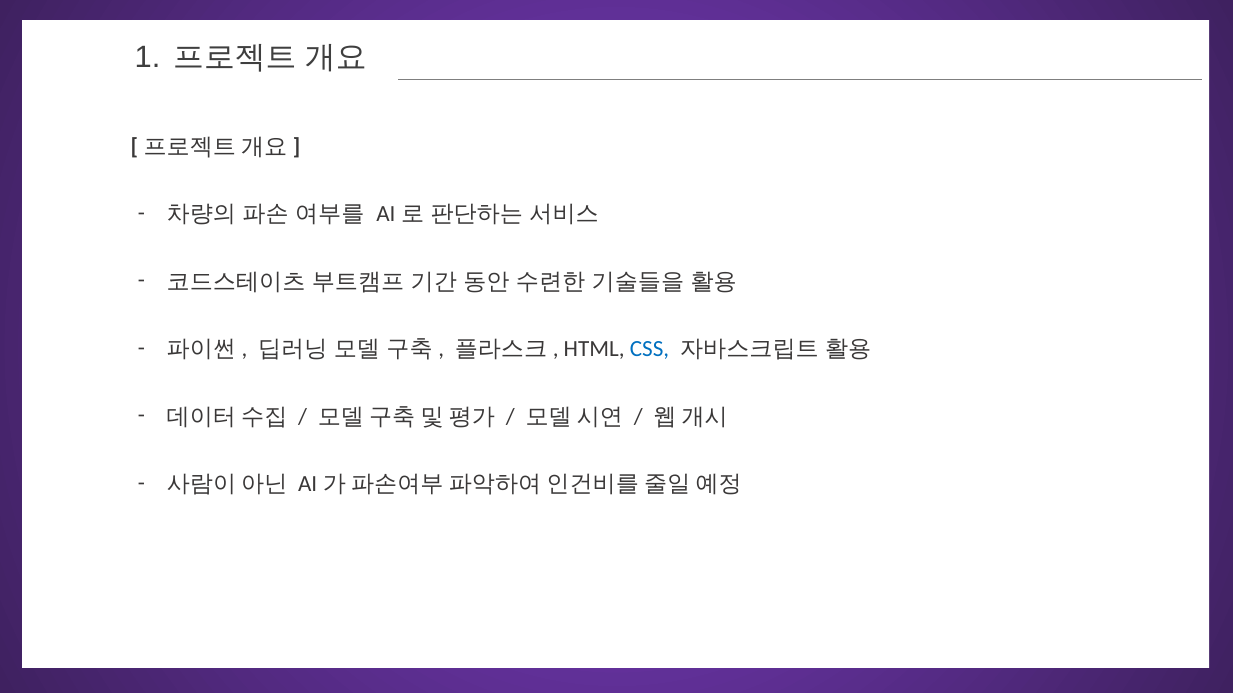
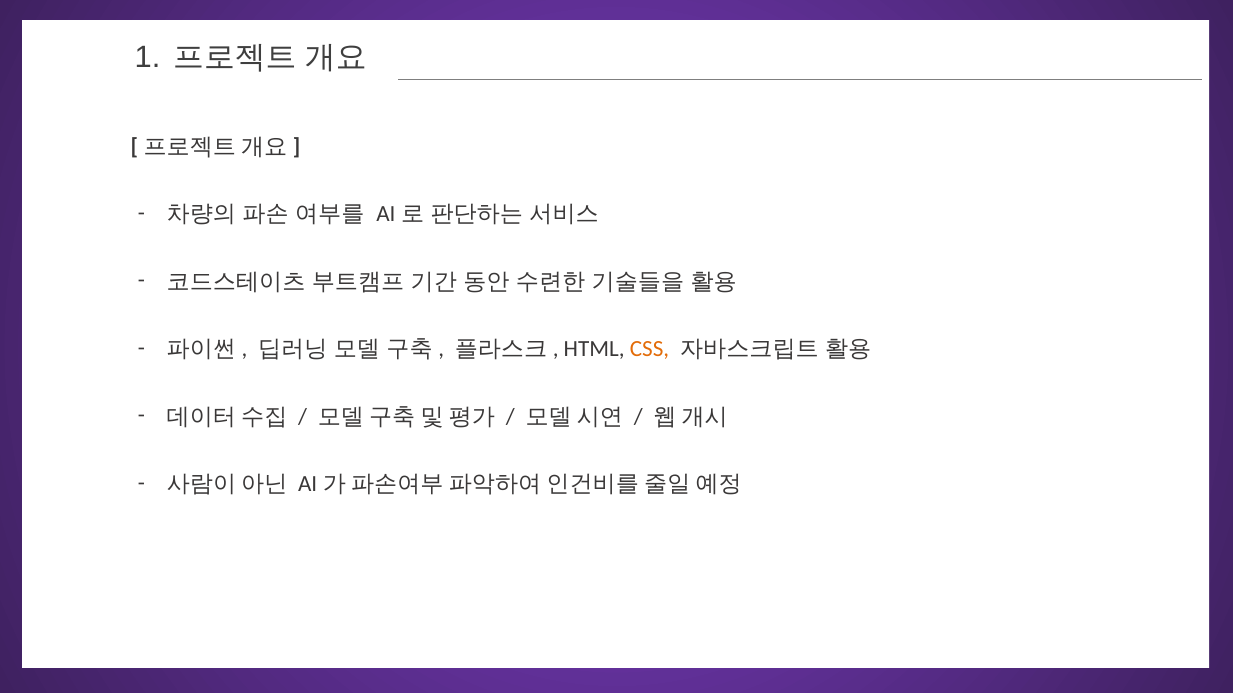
CSS colour: blue -> orange
